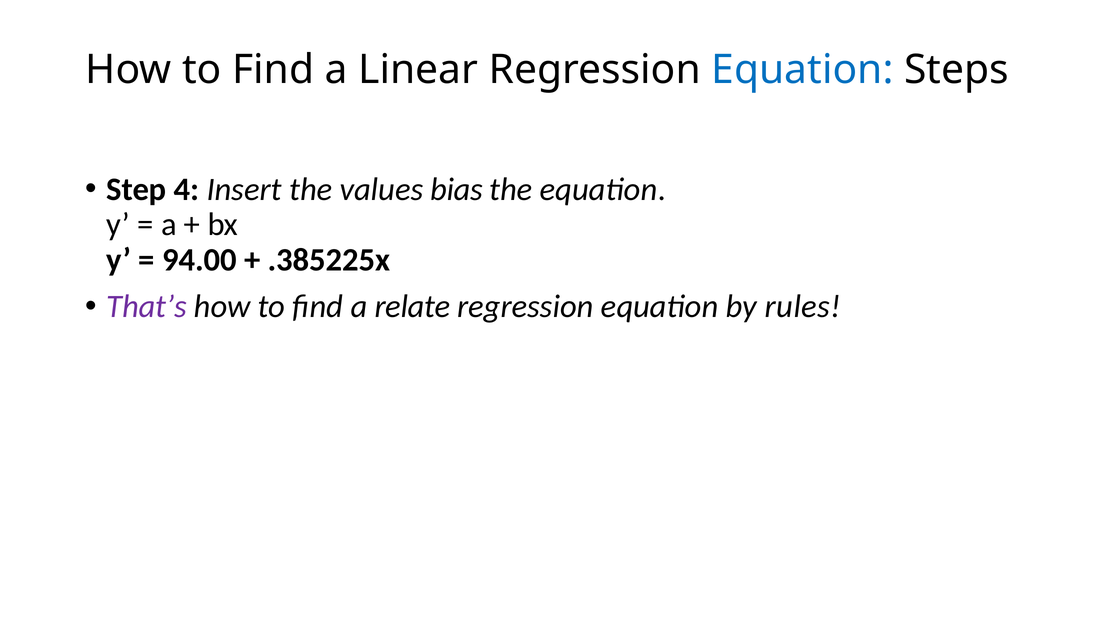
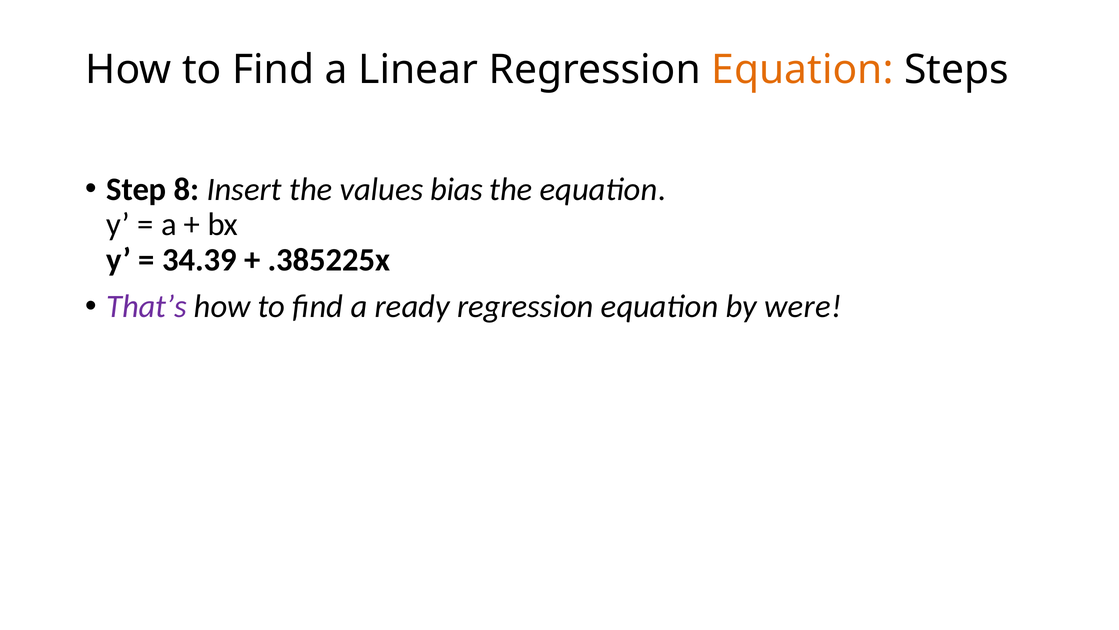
Equation at (802, 70) colour: blue -> orange
4: 4 -> 8
94.00: 94.00 -> 34.39
relate: relate -> ready
rules: rules -> were
